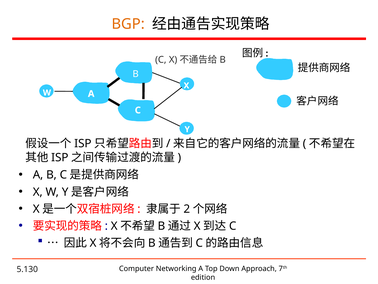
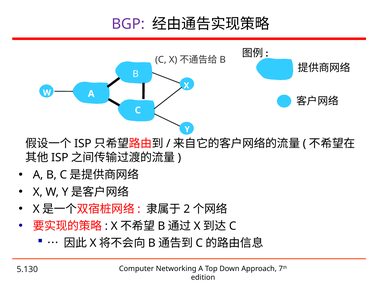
BGP colour: orange -> purple
